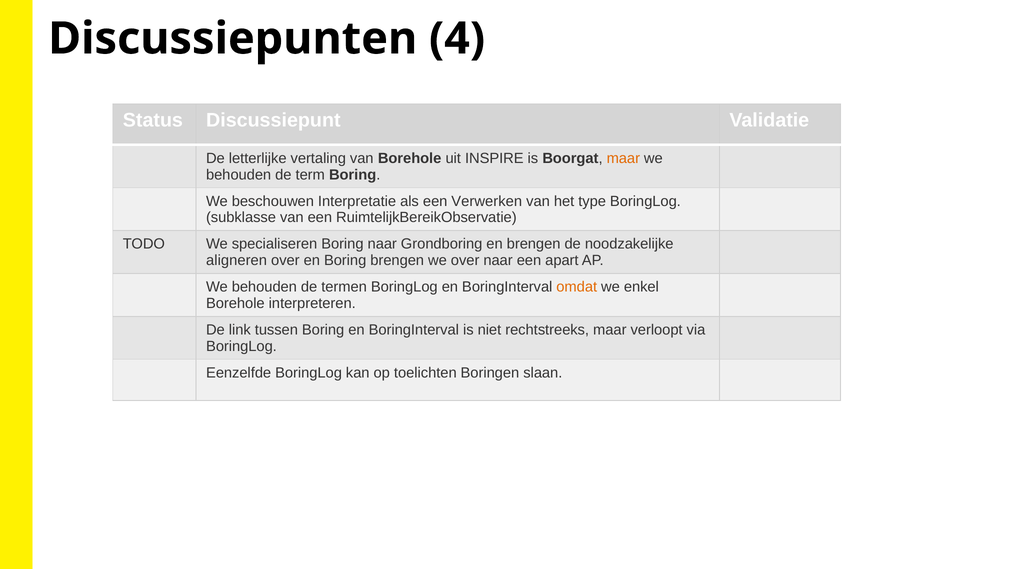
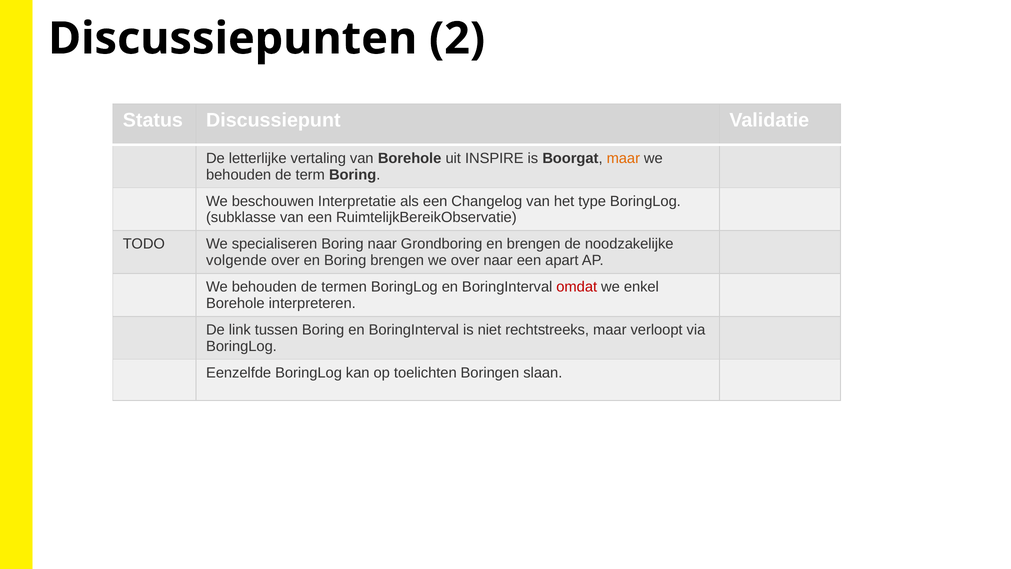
4: 4 -> 2
Verwerken: Verwerken -> Changelog
aligneren: aligneren -> volgende
omdat colour: orange -> red
